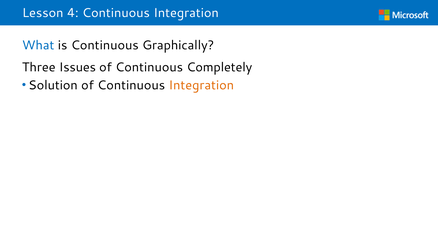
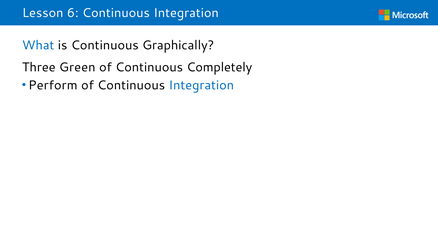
4: 4 -> 6
Issues: Issues -> Green
Solution: Solution -> Perform
Integration at (201, 85) colour: orange -> blue
